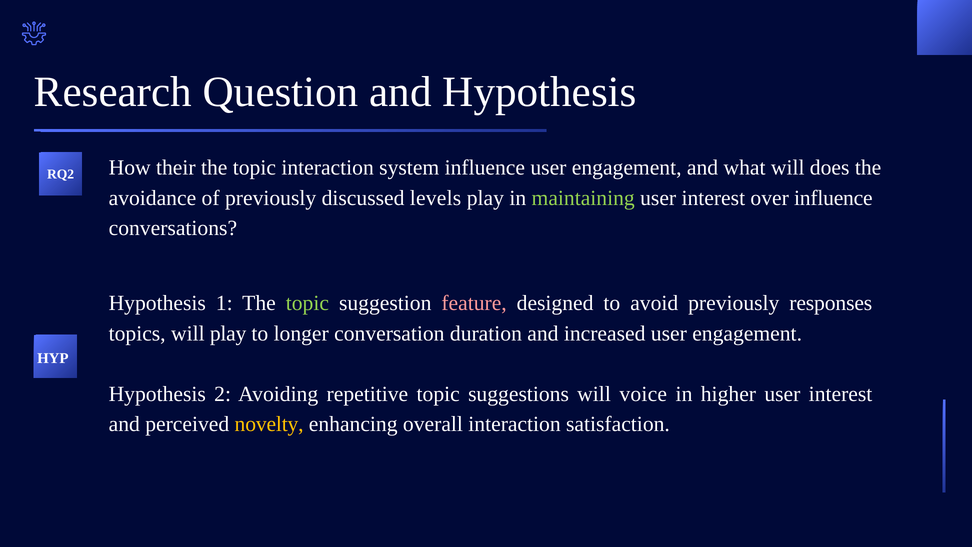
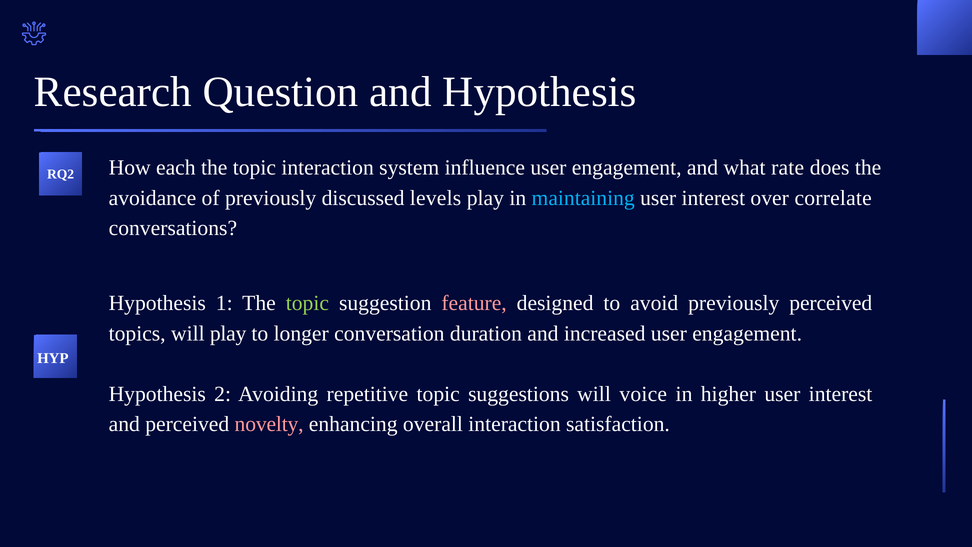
their: their -> each
what will: will -> rate
maintaining colour: light green -> light blue
over influence: influence -> correlate
previously responses: responses -> perceived
novelty colour: yellow -> pink
